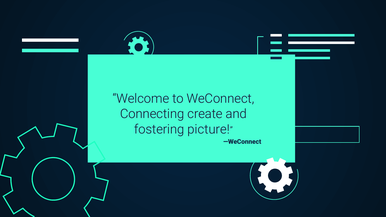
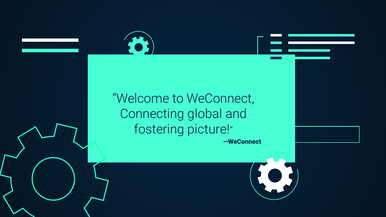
create: create -> global
